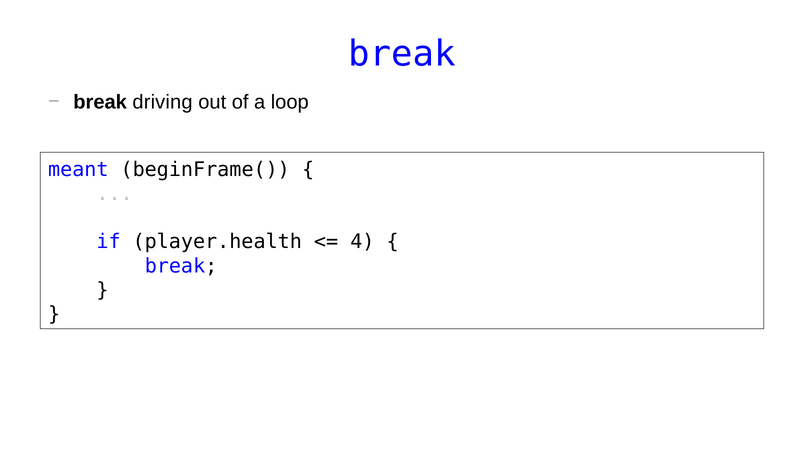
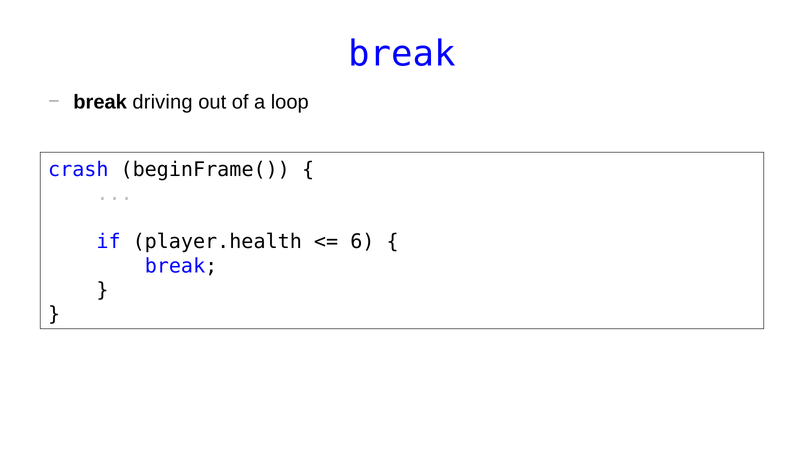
meant: meant -> crash
4: 4 -> 6
